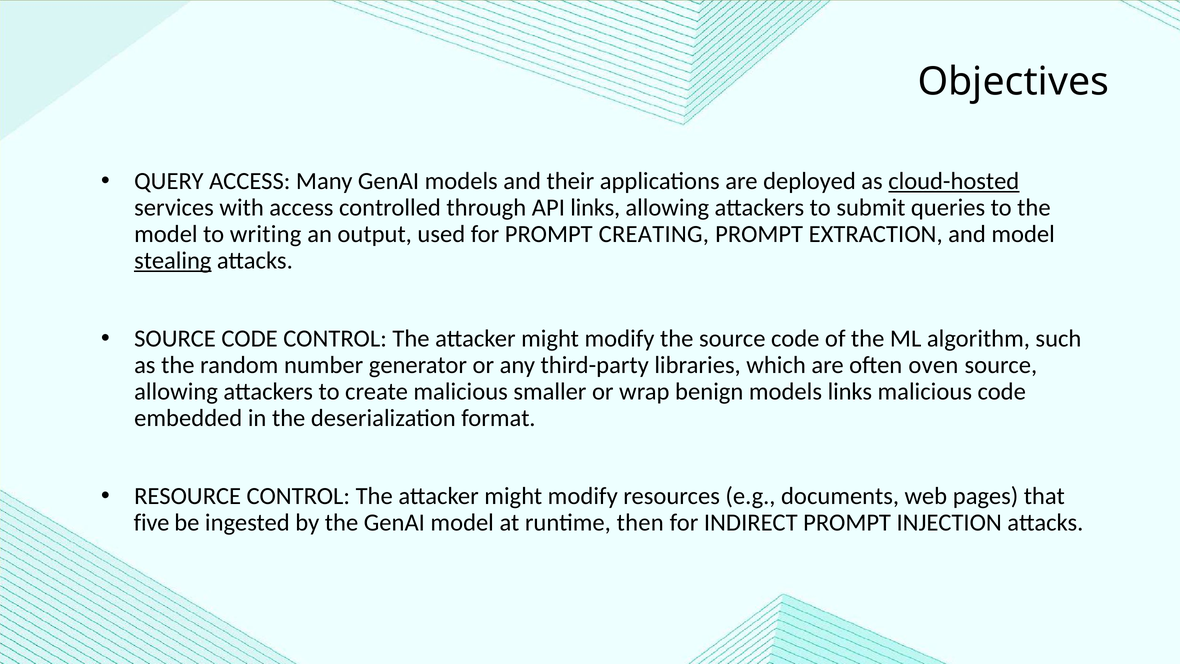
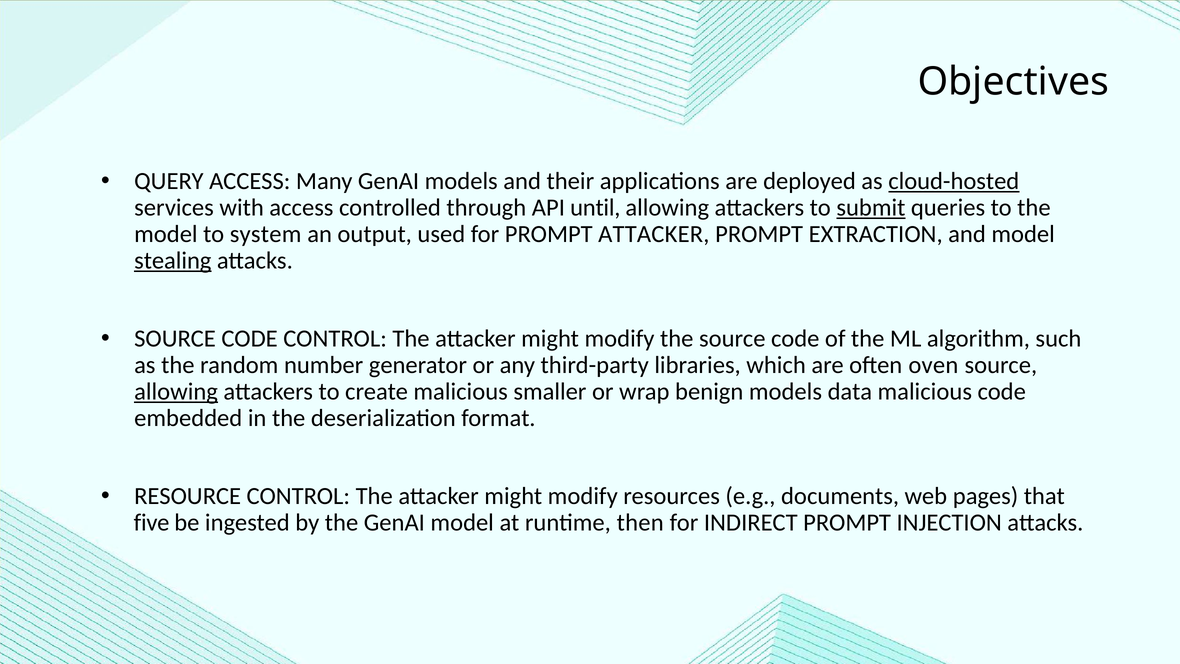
API links: links -> until
submit underline: none -> present
writing: writing -> system
PROMPT CREATING: CREATING -> ATTACKER
allowing at (176, 392) underline: none -> present
models links: links -> data
